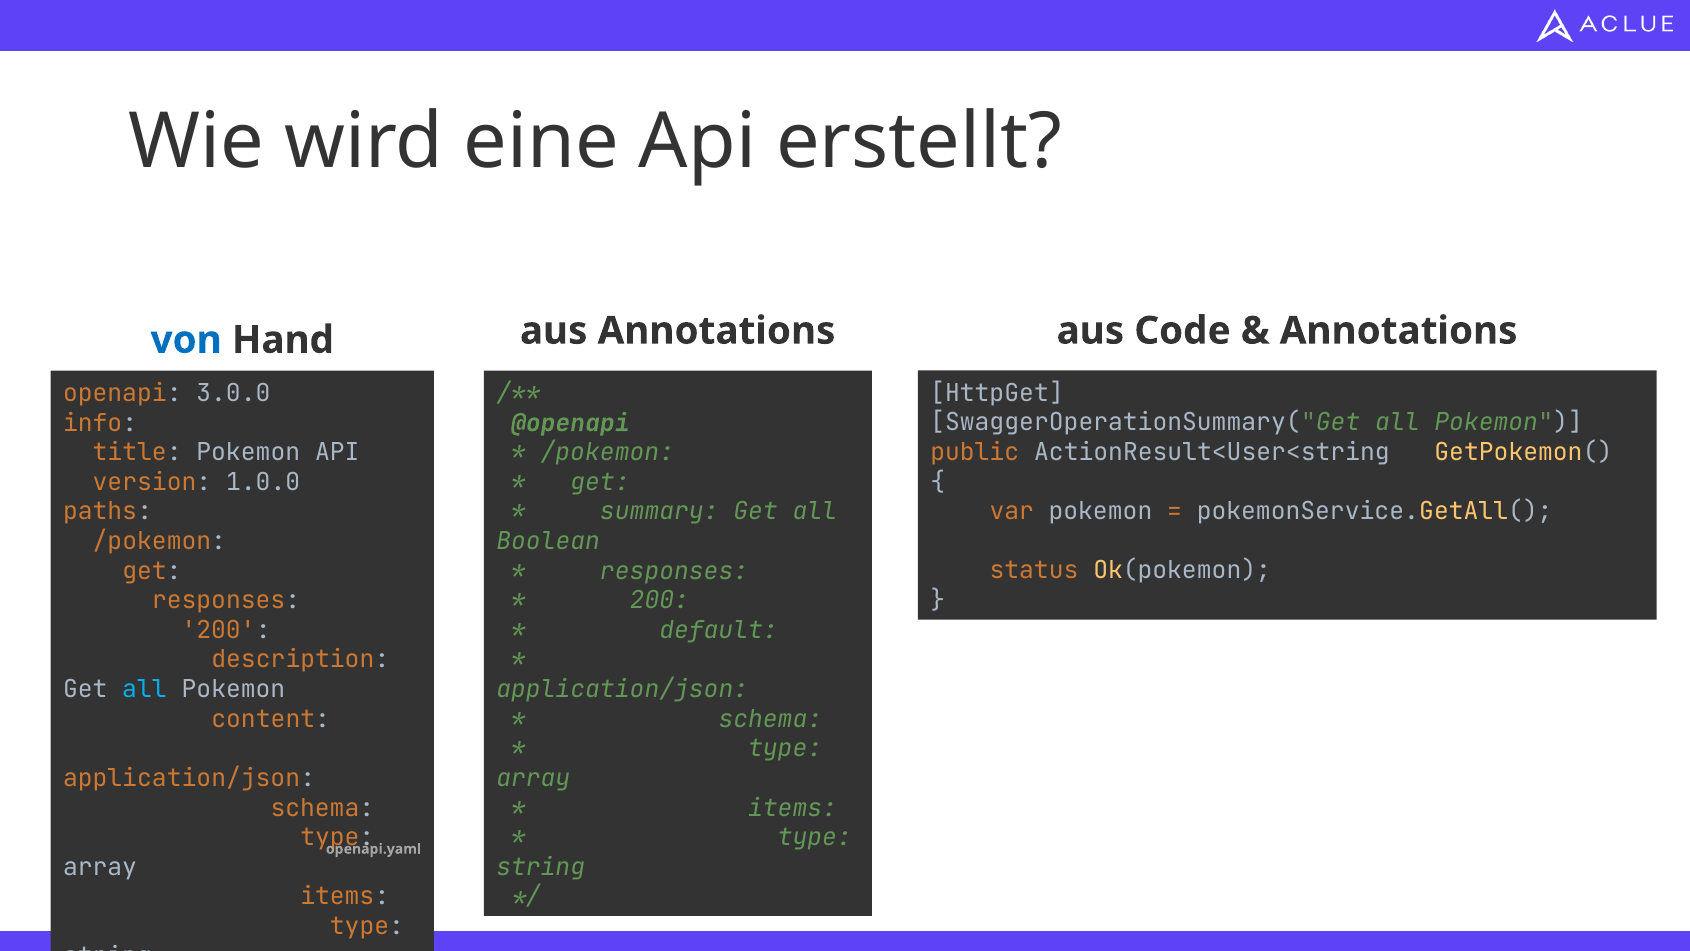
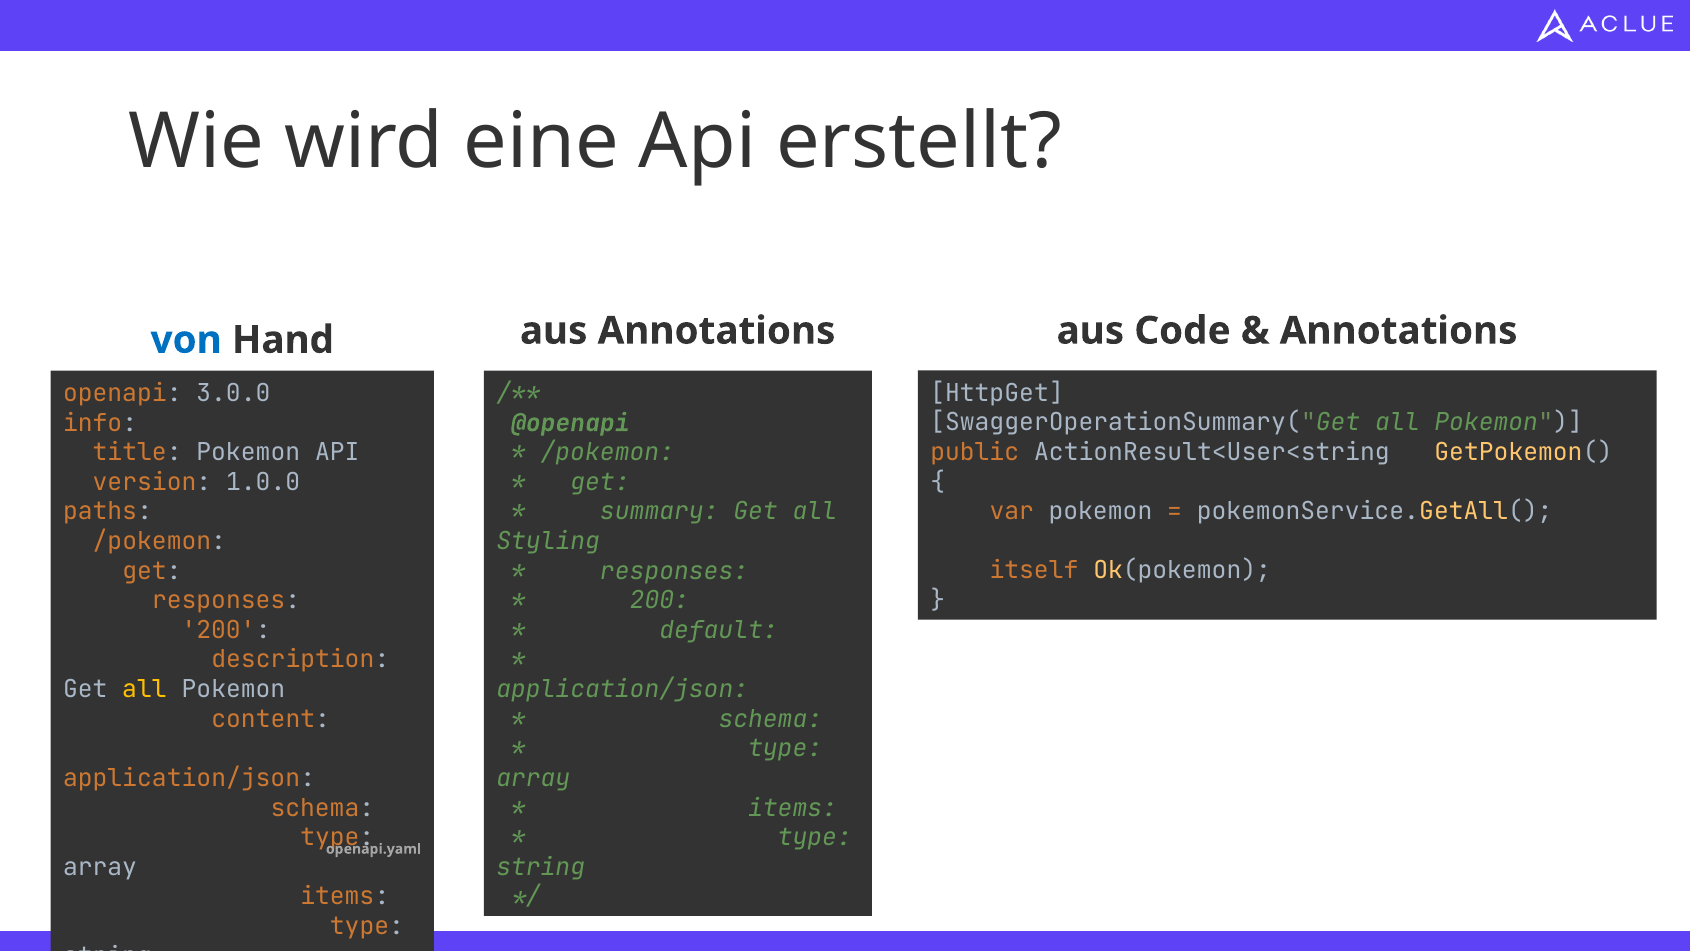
Boolean: Boolean -> Styling
status: status -> itself
all at (144, 689) colour: light blue -> yellow
